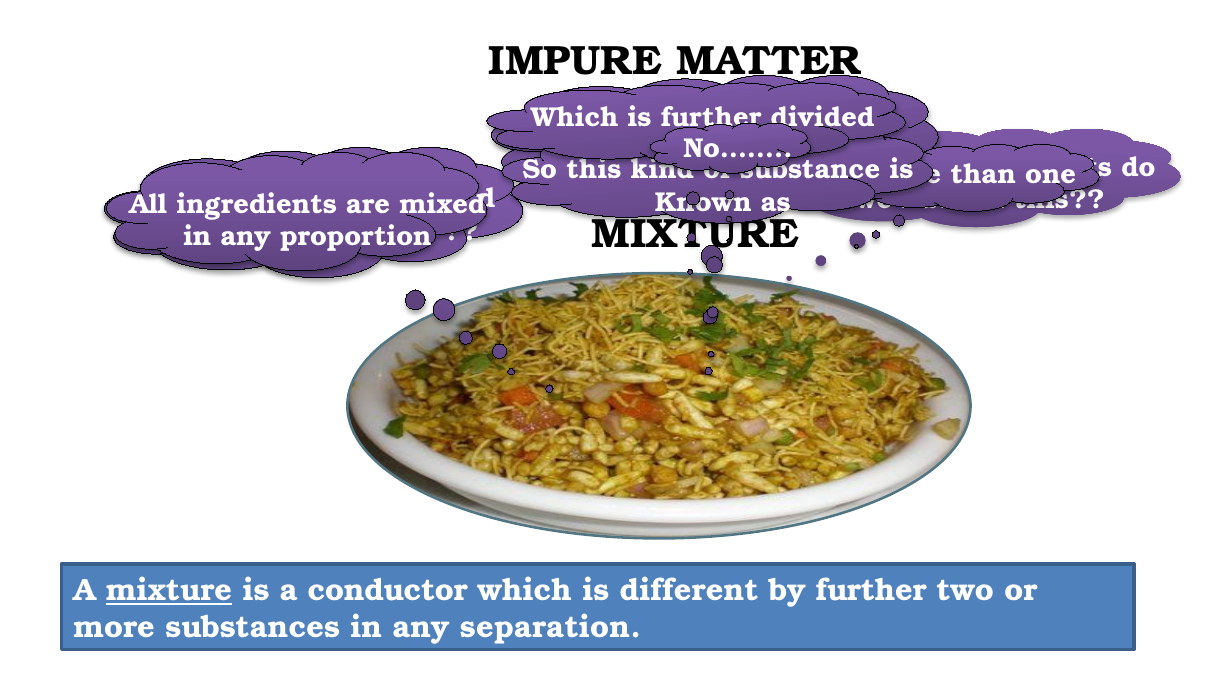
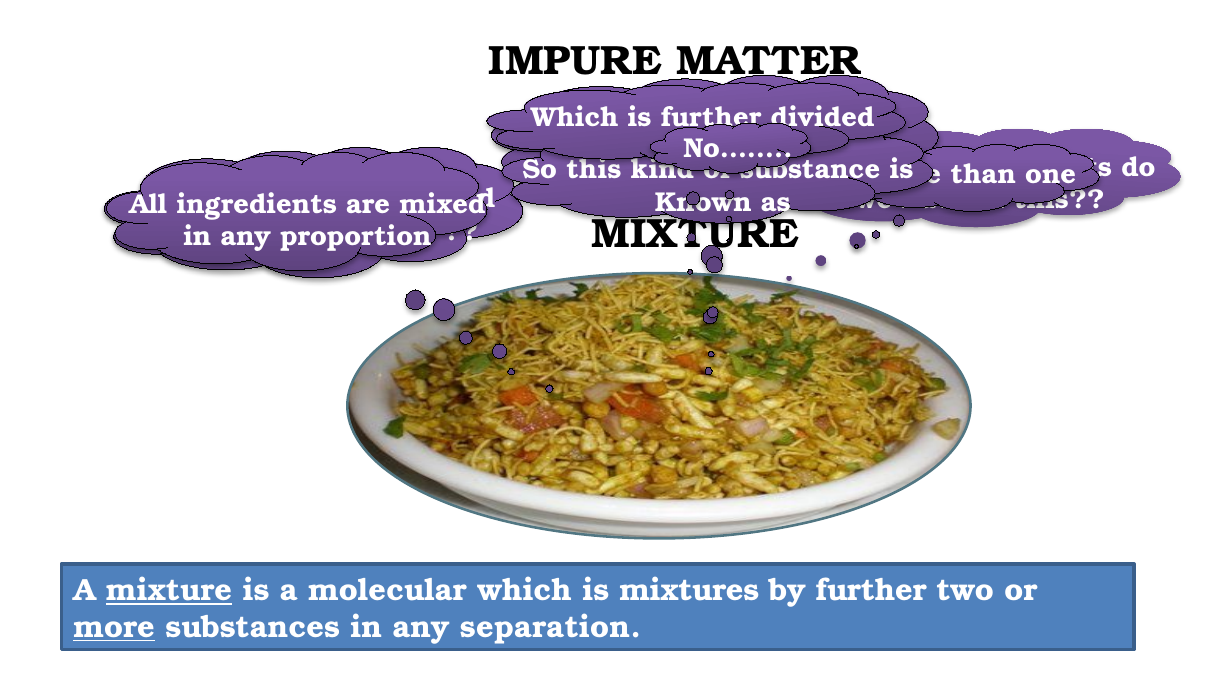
conductor: conductor -> molecular
different: different -> mixtures
more at (114, 628) underline: none -> present
